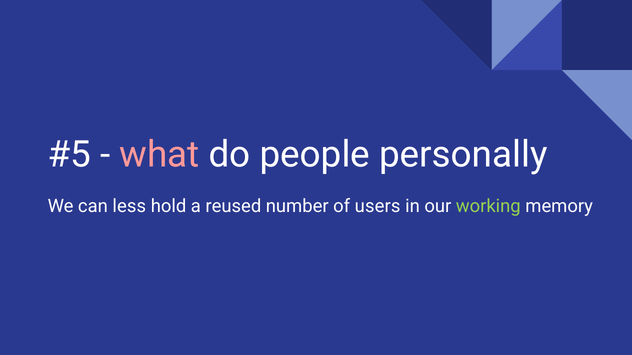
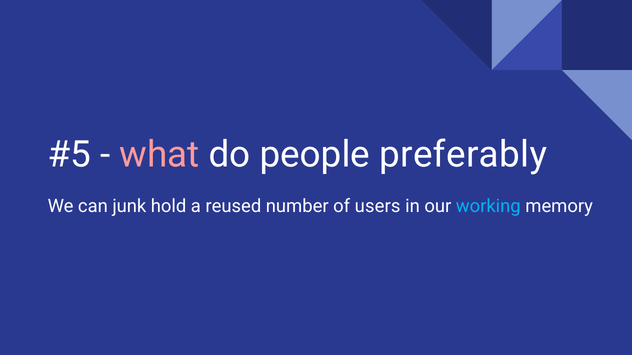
personally: personally -> preferably
less: less -> junk
working colour: light green -> light blue
